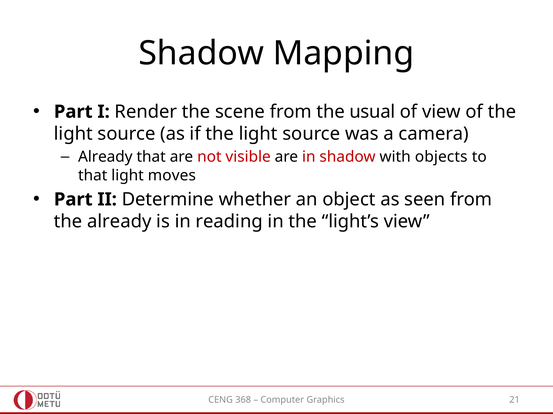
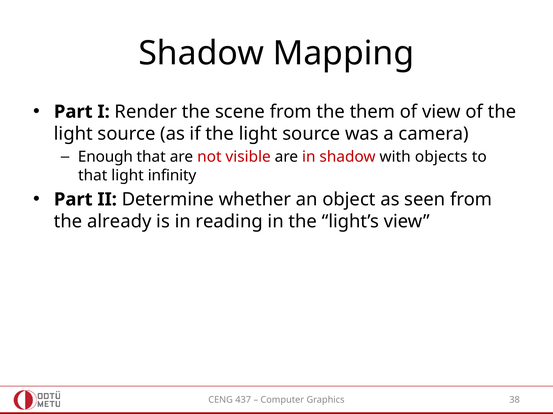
usual: usual -> them
Already at (105, 157): Already -> Enough
moves: moves -> infinity
368: 368 -> 437
21: 21 -> 38
